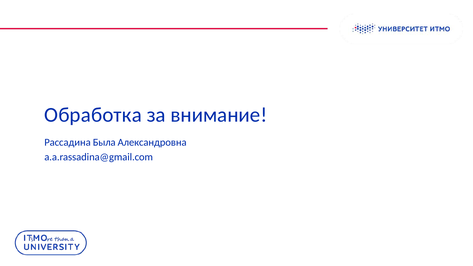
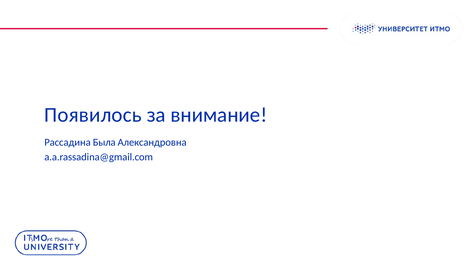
Обработка: Обработка -> Появилось
